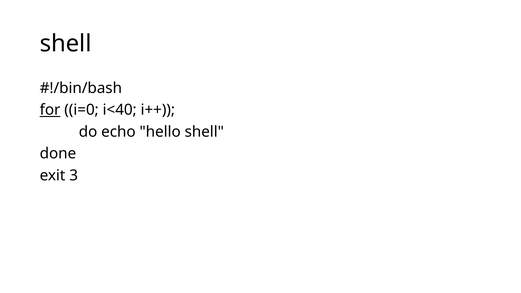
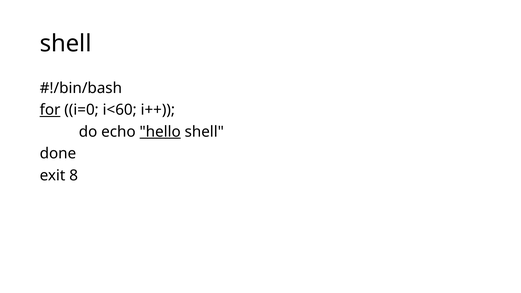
i<40: i<40 -> i<60
hello underline: none -> present
3: 3 -> 8
